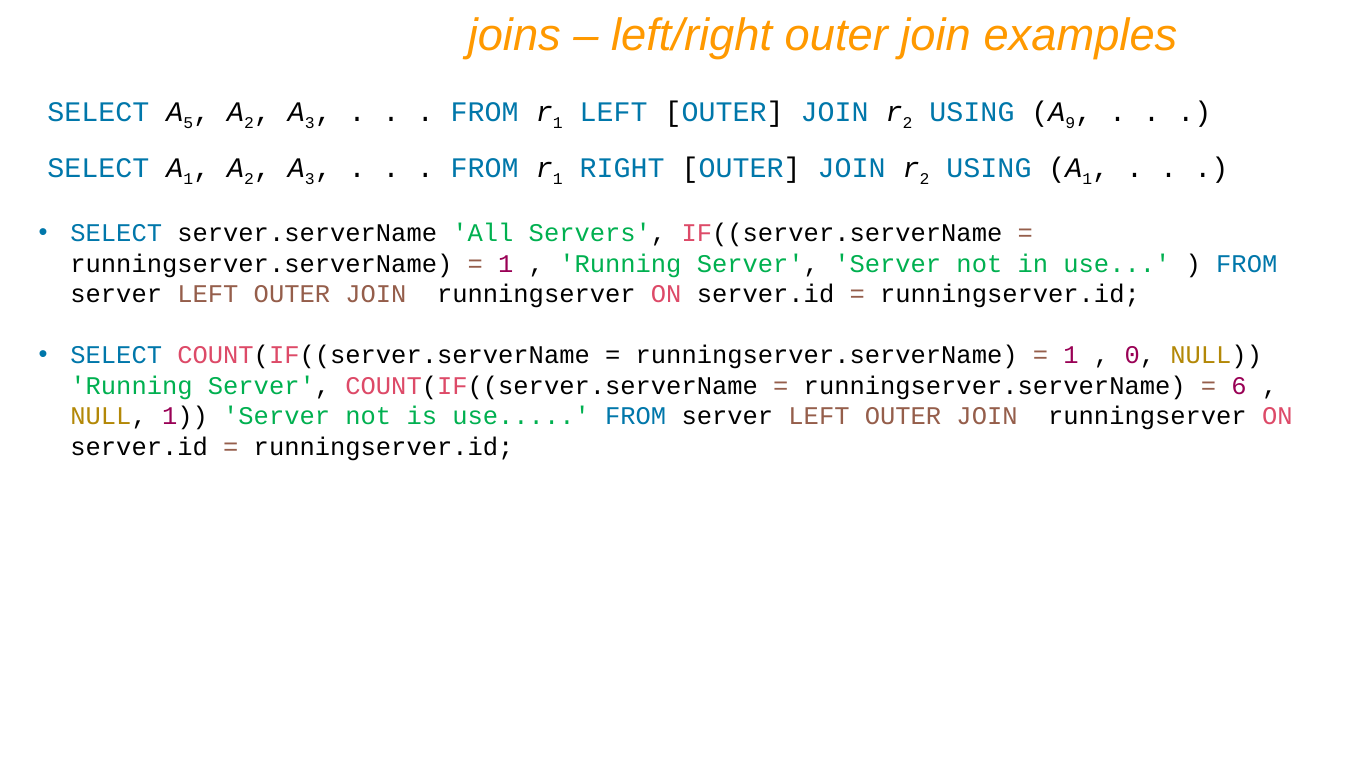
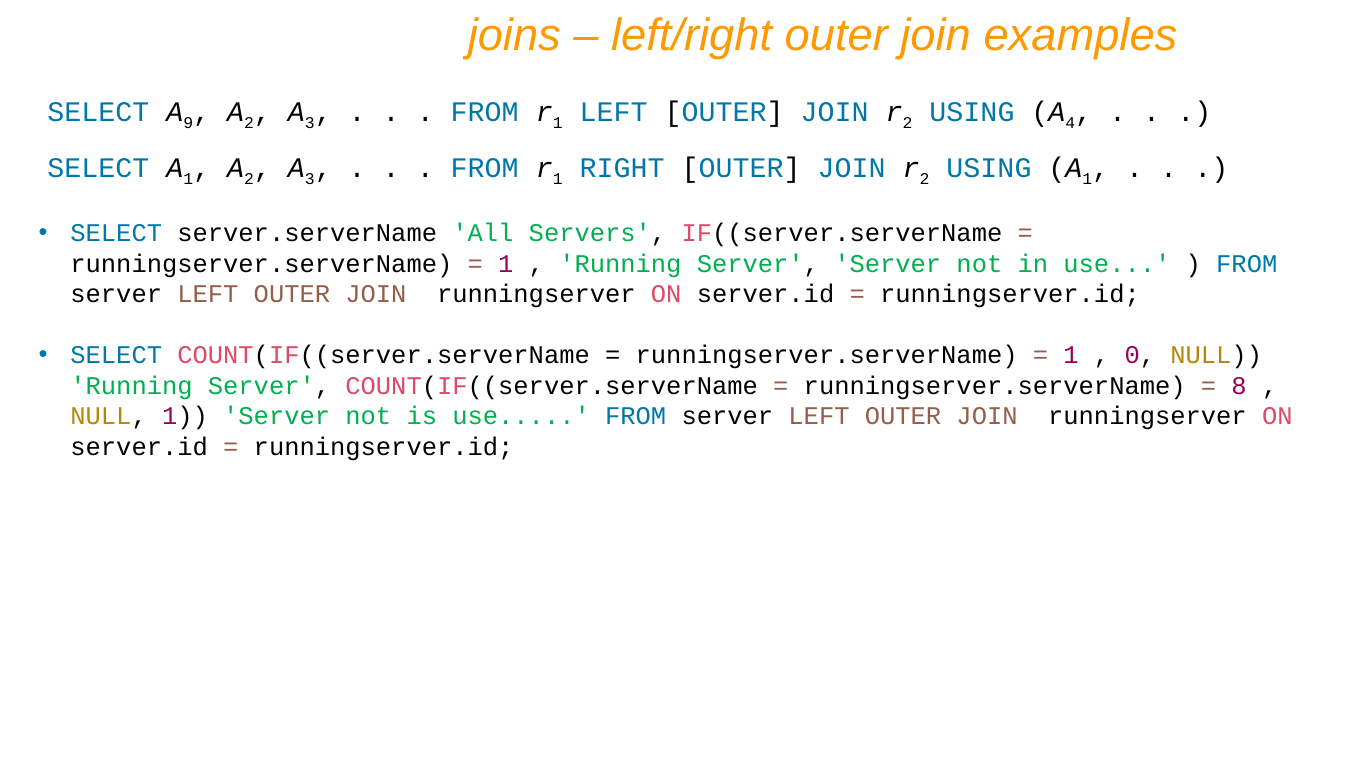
5: 5 -> 9
9: 9 -> 4
6: 6 -> 8
